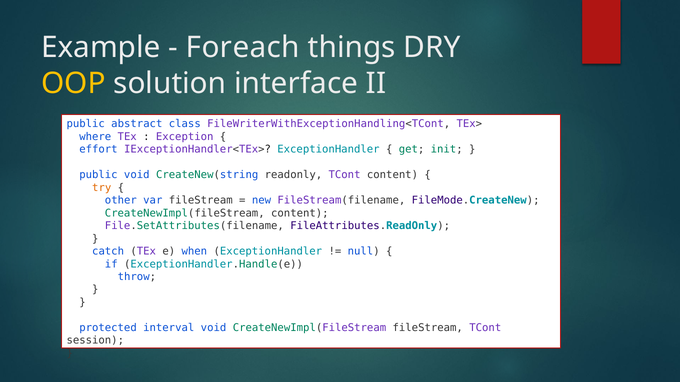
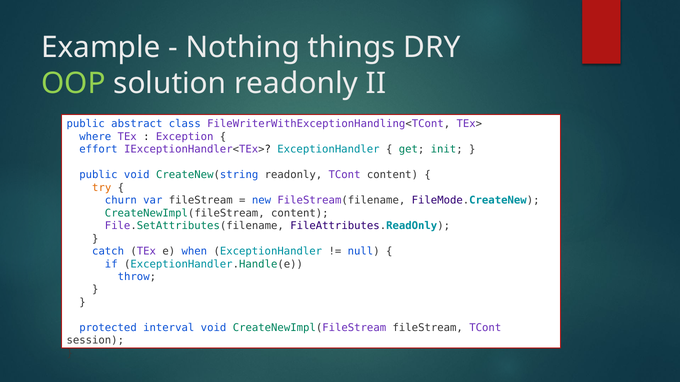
Foreach: Foreach -> Nothing
OOP colour: yellow -> light green
solution interface: interface -> readonly
other: other -> churn
